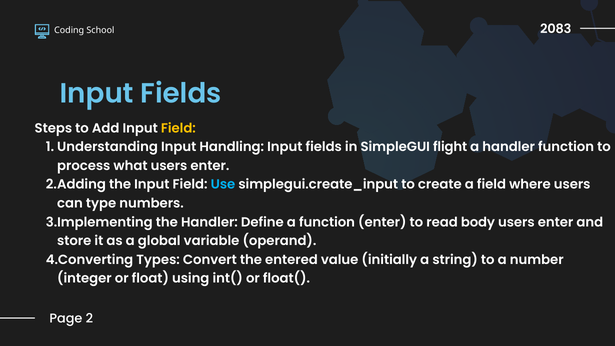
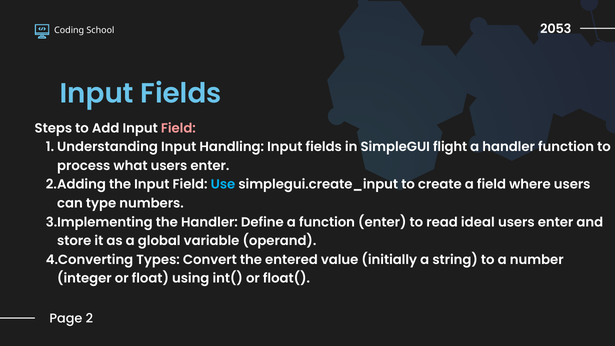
2083: 2083 -> 2053
Field at (178, 128) colour: yellow -> pink
body: body -> ideal
